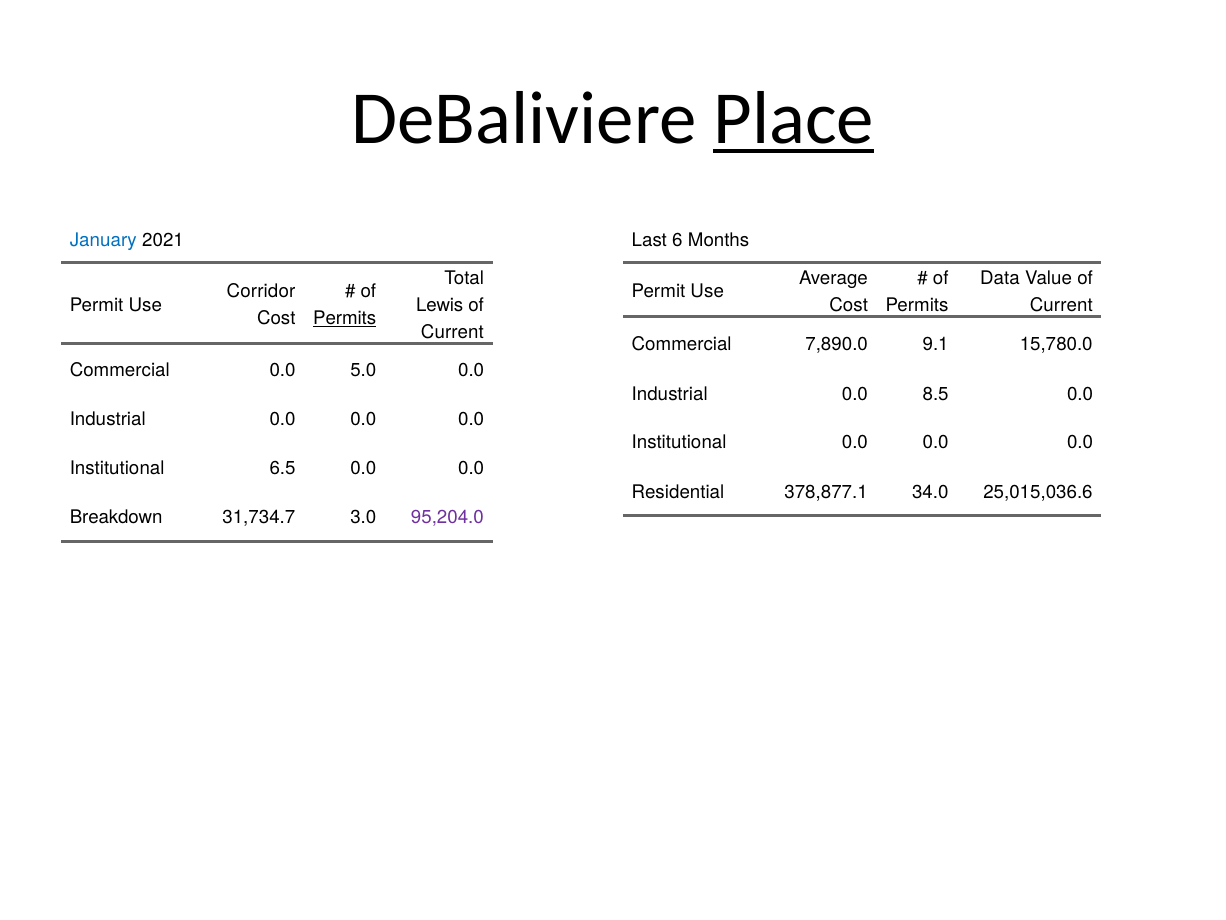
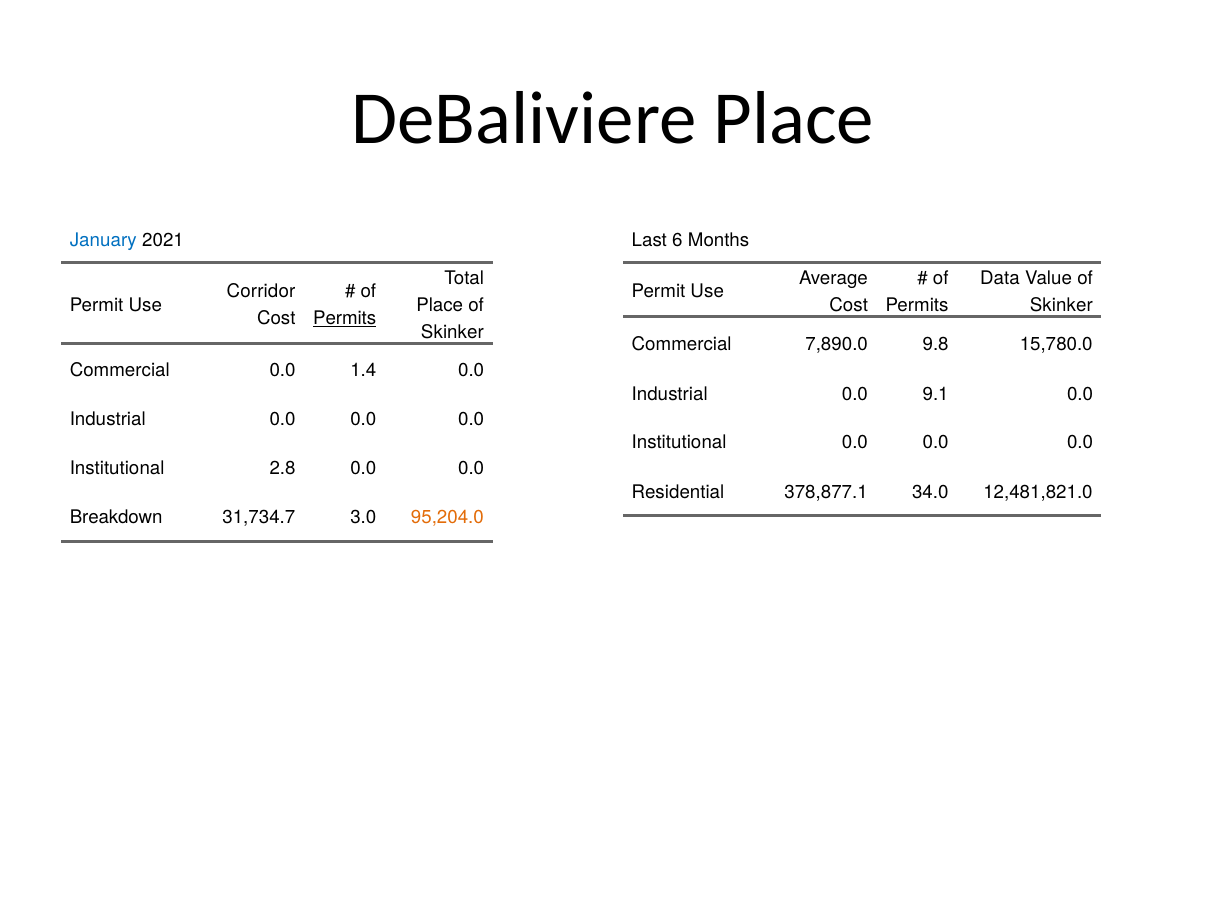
Place at (794, 119) underline: present -> none
Lewis at (440, 305): Lewis -> Place
Current at (1061, 305): Current -> Skinker
Current at (452, 332): Current -> Skinker
9.1: 9.1 -> 9.8
5.0: 5.0 -> 1.4
8.5: 8.5 -> 9.1
6.5: 6.5 -> 2.8
25,015,036.6: 25,015,036.6 -> 12,481,821.0
95,204.0 colour: purple -> orange
